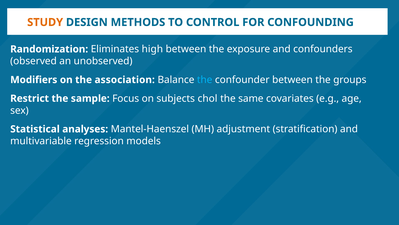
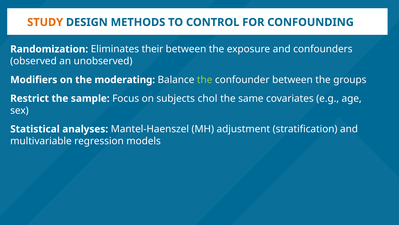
high: high -> their
association: association -> moderating
the at (205, 80) colour: light blue -> light green
